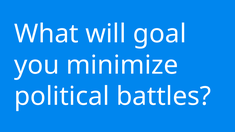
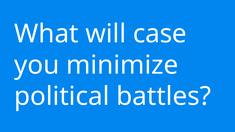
goal: goal -> case
